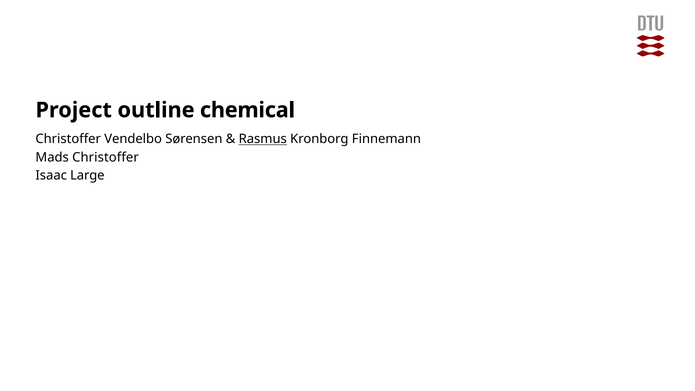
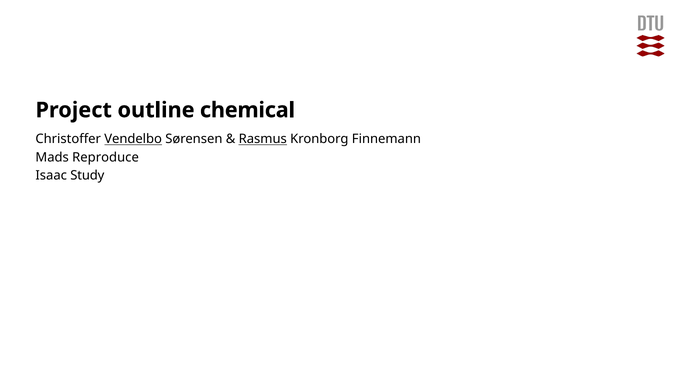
Vendelbo underline: none -> present
Mads Christoffer: Christoffer -> Reproduce
Large: Large -> Study
